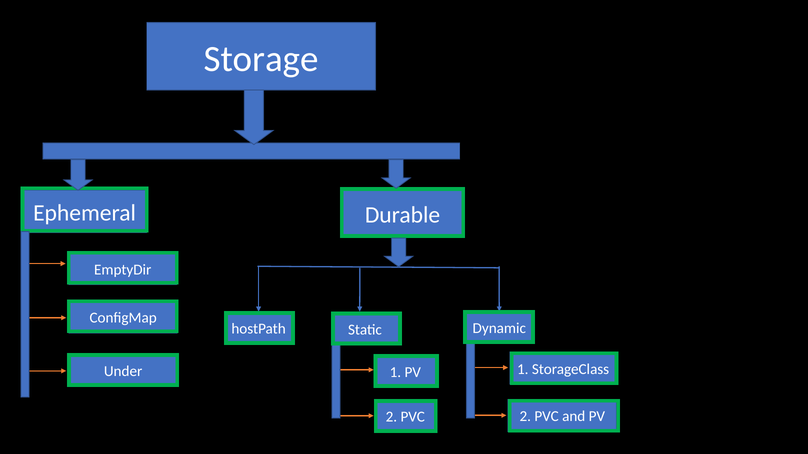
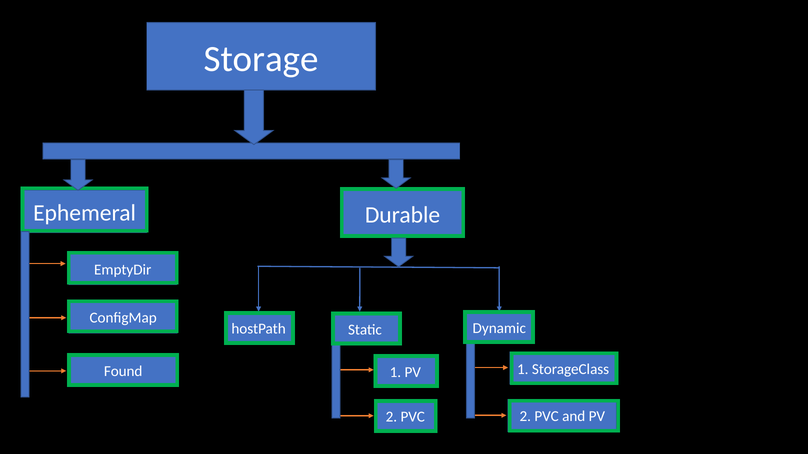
Under: Under -> Found
